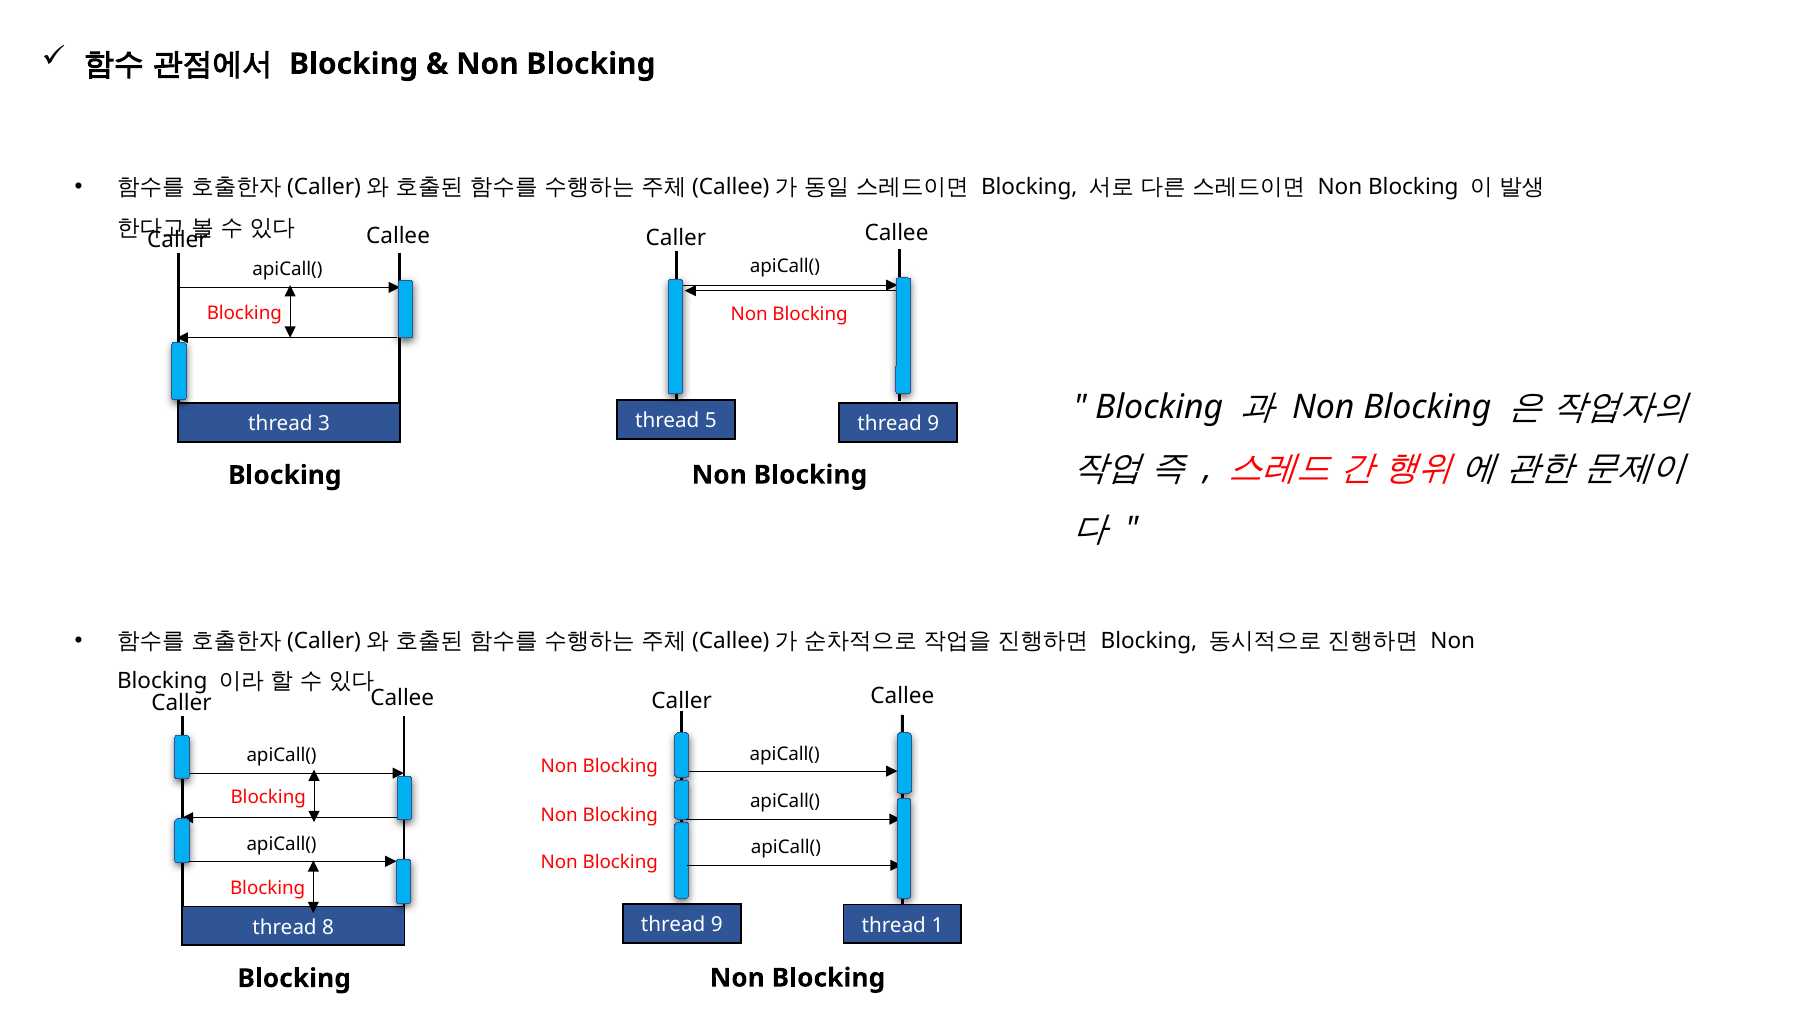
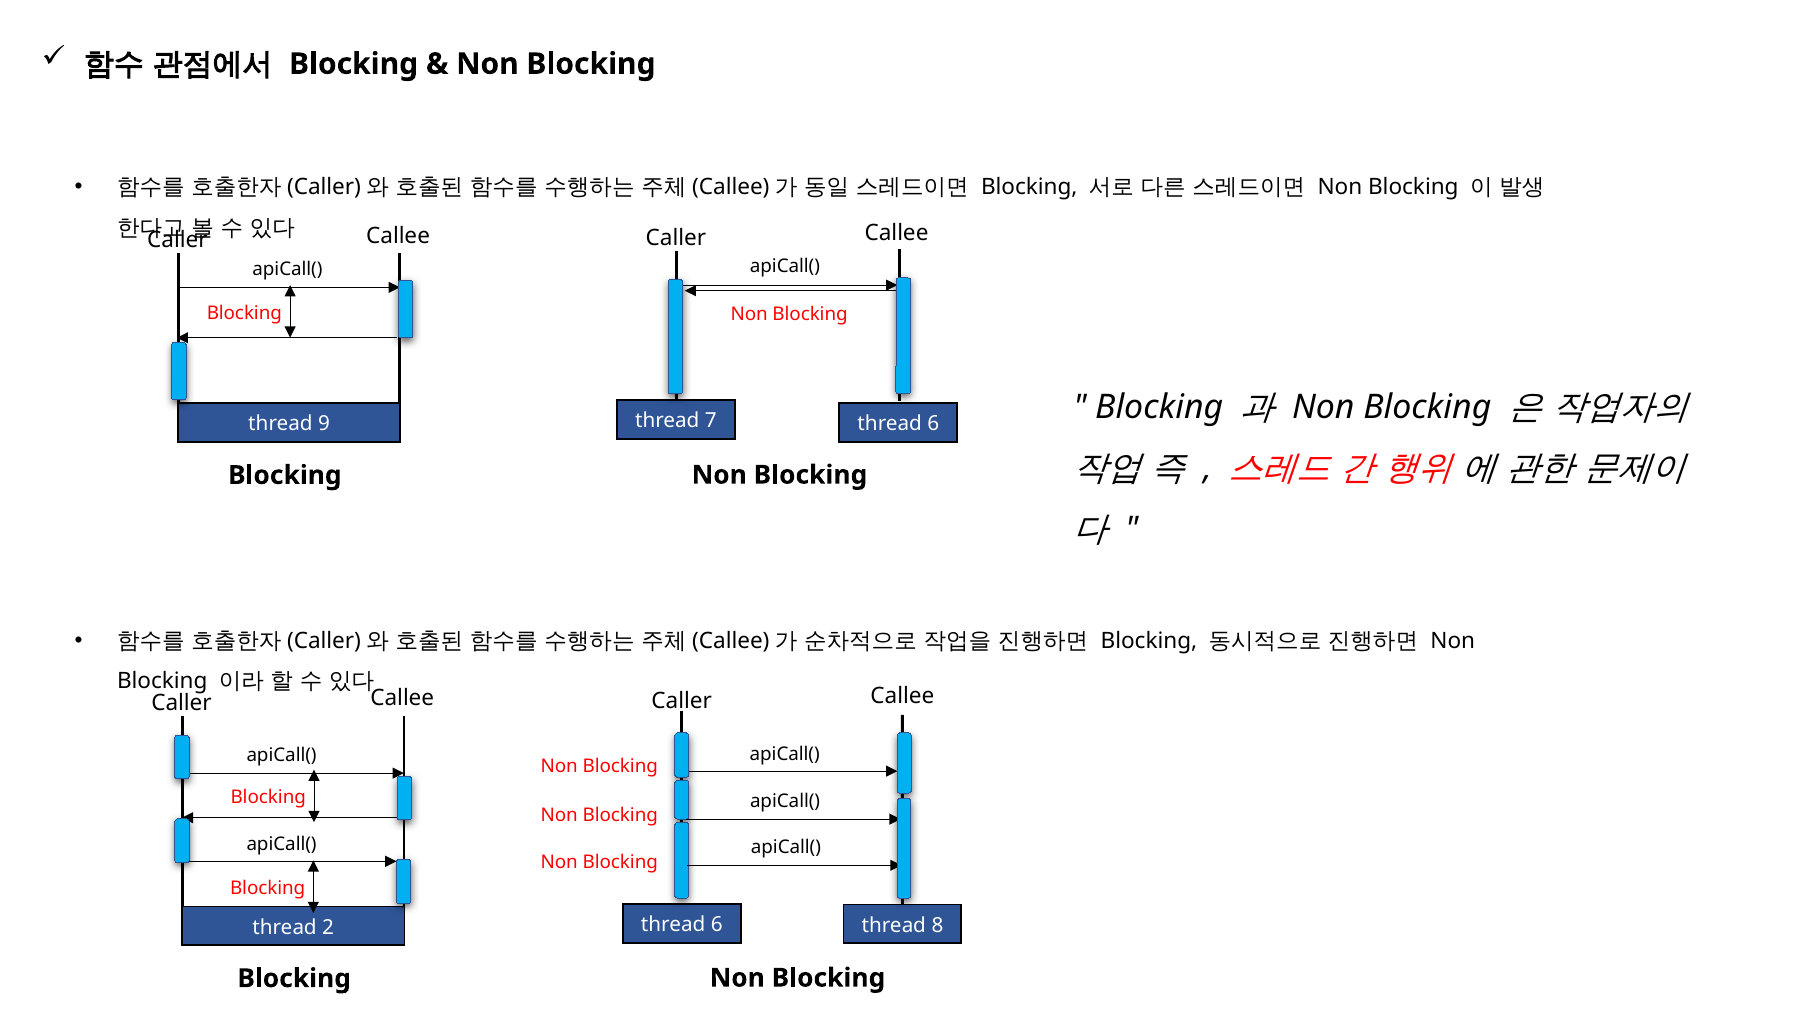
5: 5 -> 7
9 at (933, 424): 9 -> 6
3: 3 -> 9
9 at (717, 925): 9 -> 6
1: 1 -> 8
8: 8 -> 2
